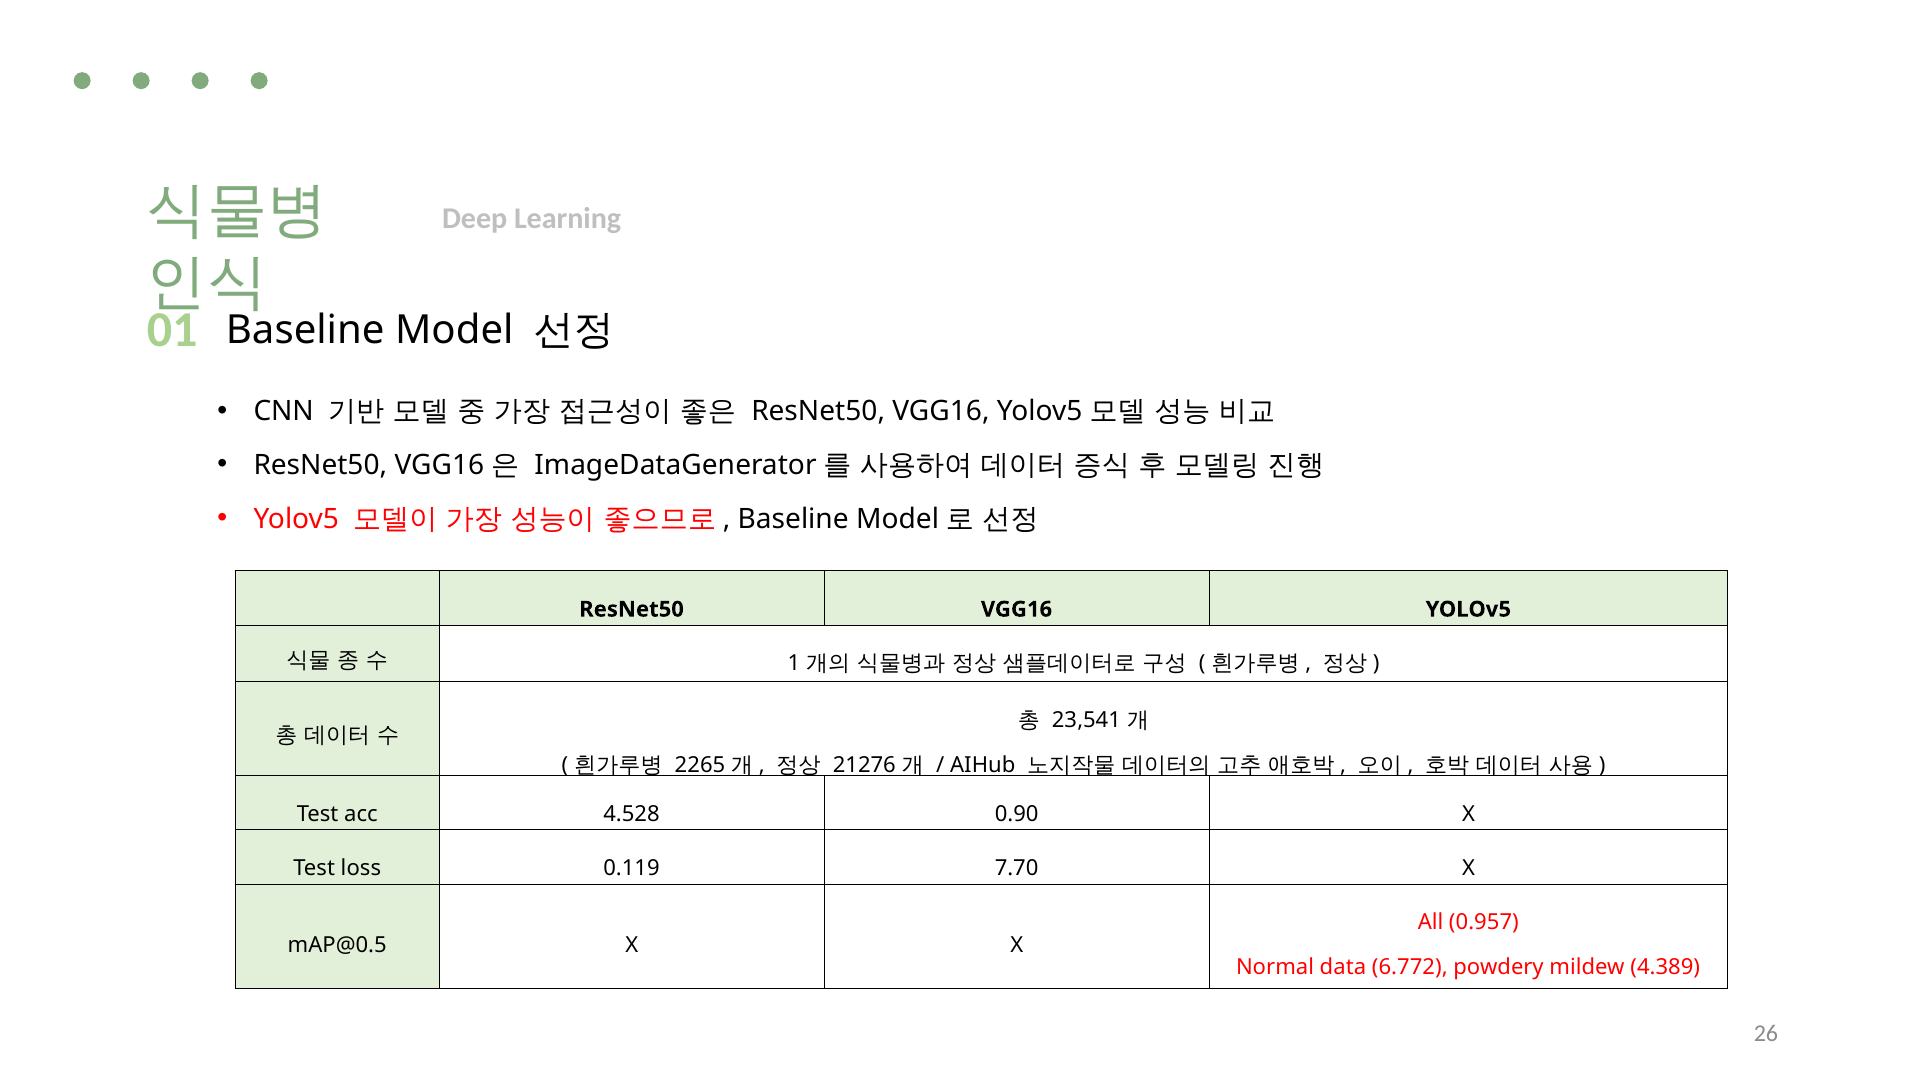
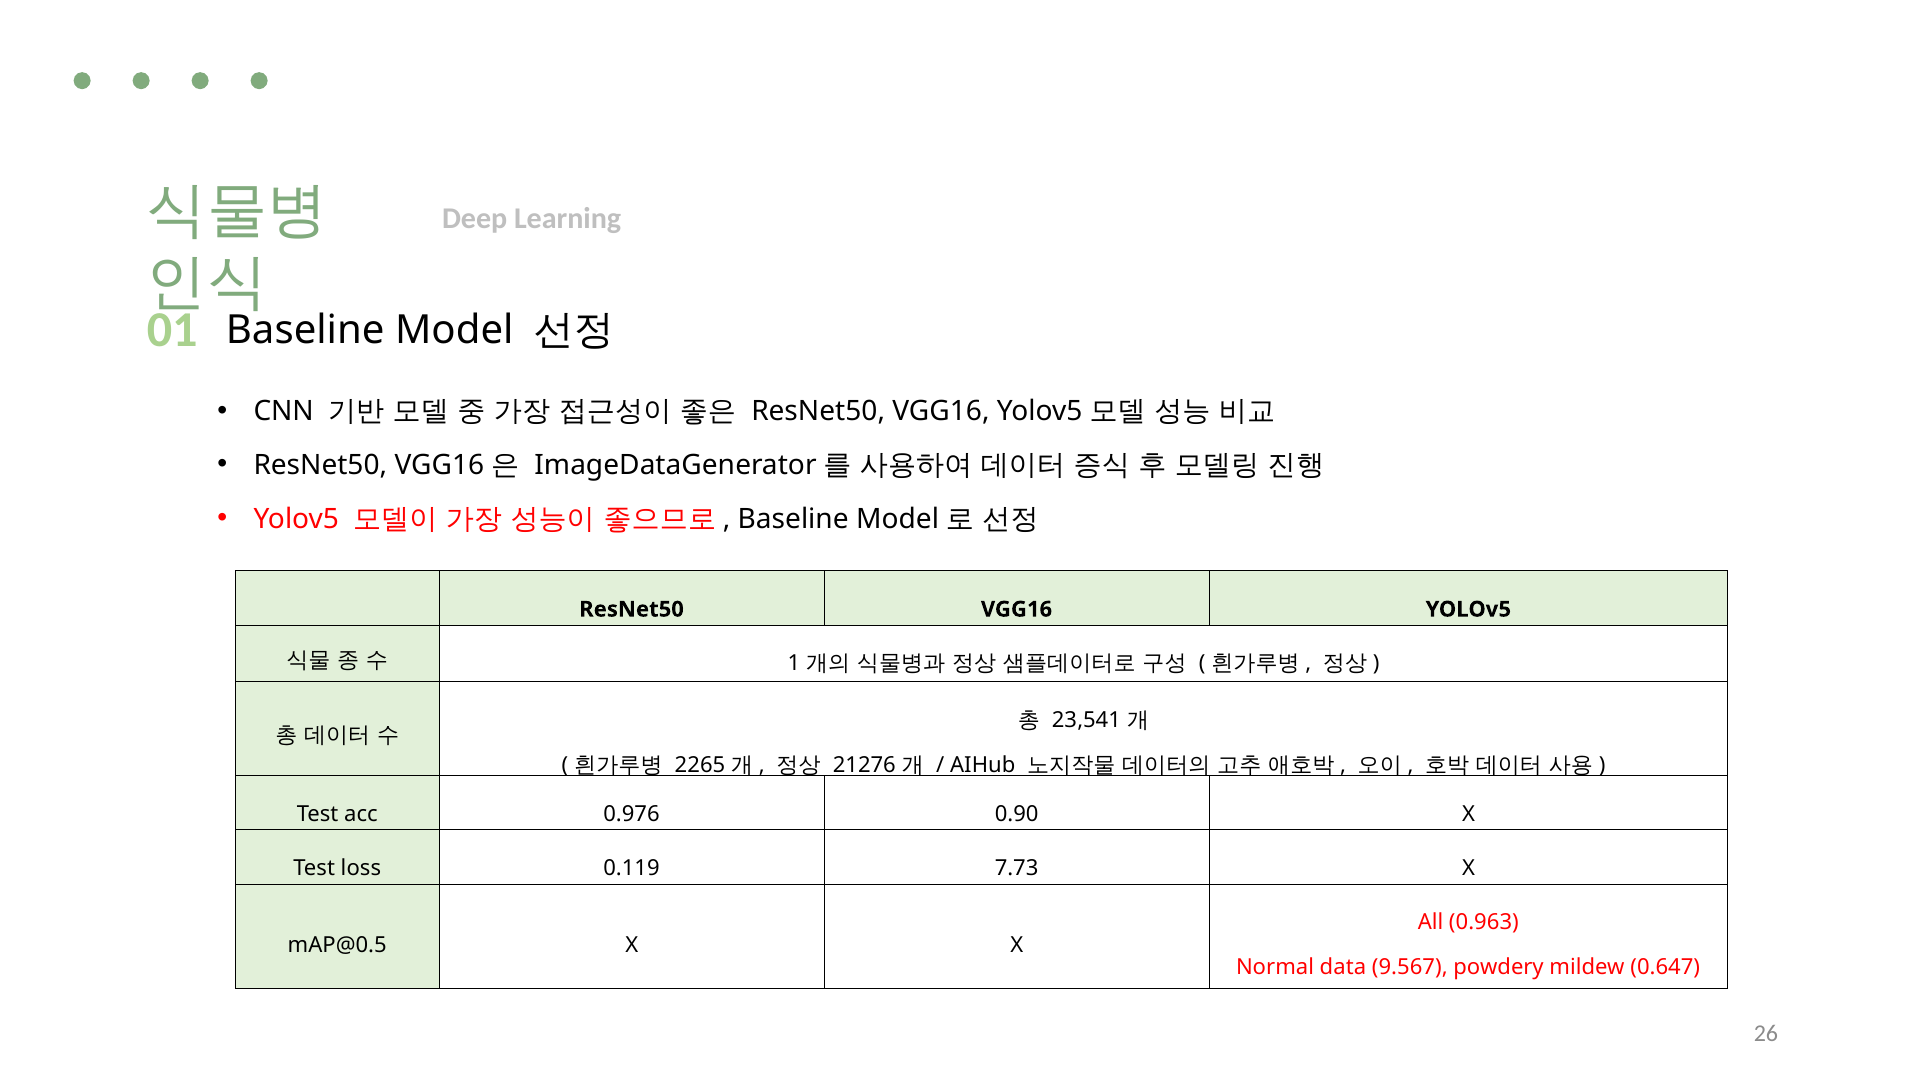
4.528: 4.528 -> 0.976
7.70: 7.70 -> 7.73
0.957: 0.957 -> 0.963
6.772: 6.772 -> 9.567
4.389: 4.389 -> 0.647
